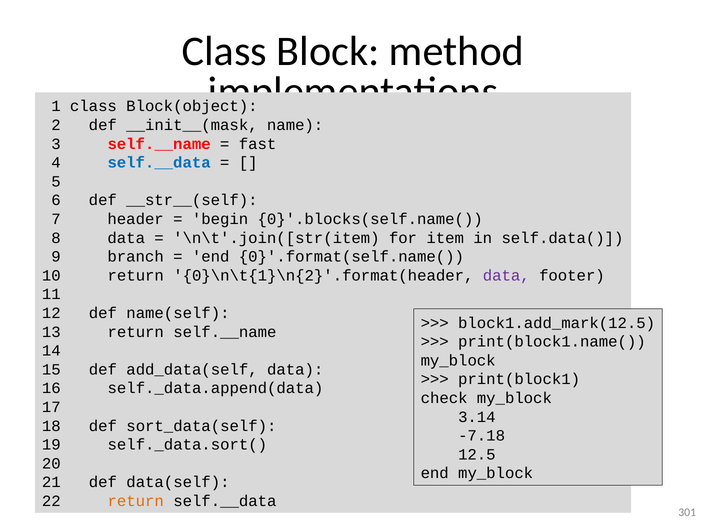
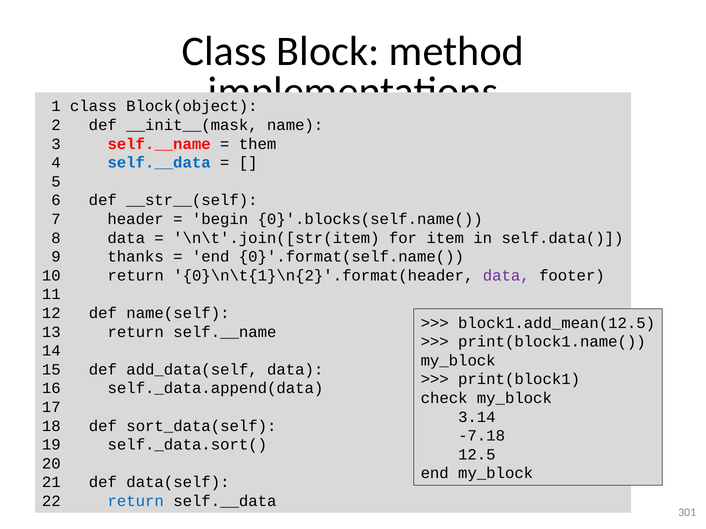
fast: fast -> them
branch: branch -> thanks
block1.add_mark(12.5: block1.add_mark(12.5 -> block1.add_mean(12.5
return at (136, 502) colour: orange -> blue
